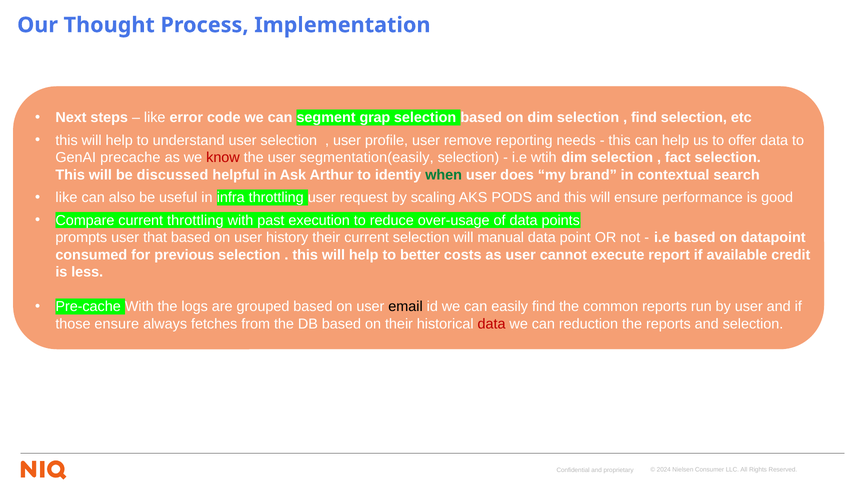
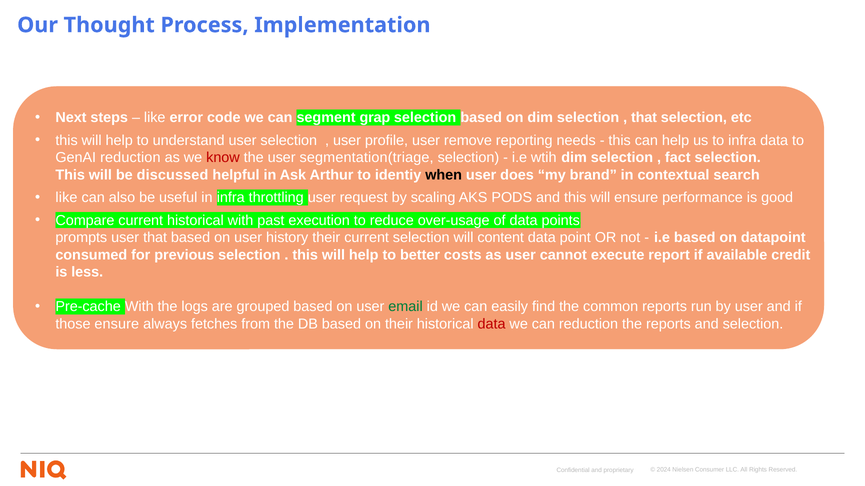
find at (644, 118): find -> that
to offer: offer -> infra
GenAI precache: precache -> reduction
segmentation(easily: segmentation(easily -> segmentation(triage
when colour: green -> black
current throttling: throttling -> historical
manual: manual -> content
email colour: black -> green
